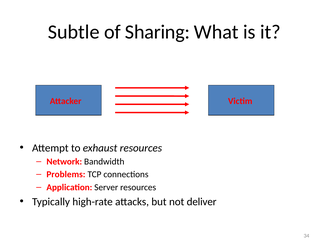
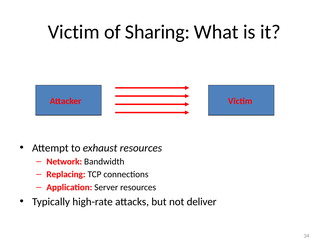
Subtle at (74, 32): Subtle -> Victim
Problems: Problems -> Replacing
